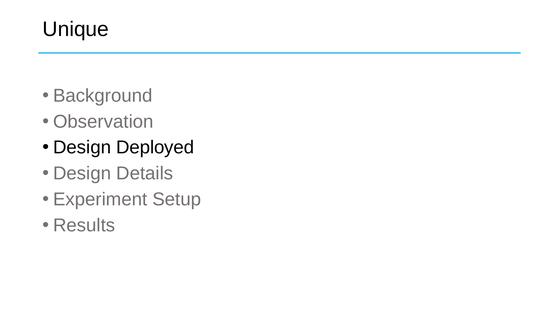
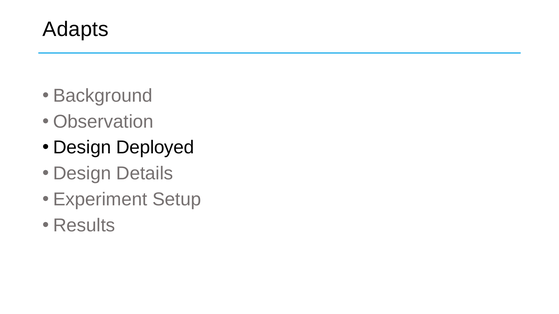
Unique: Unique -> Adapts
